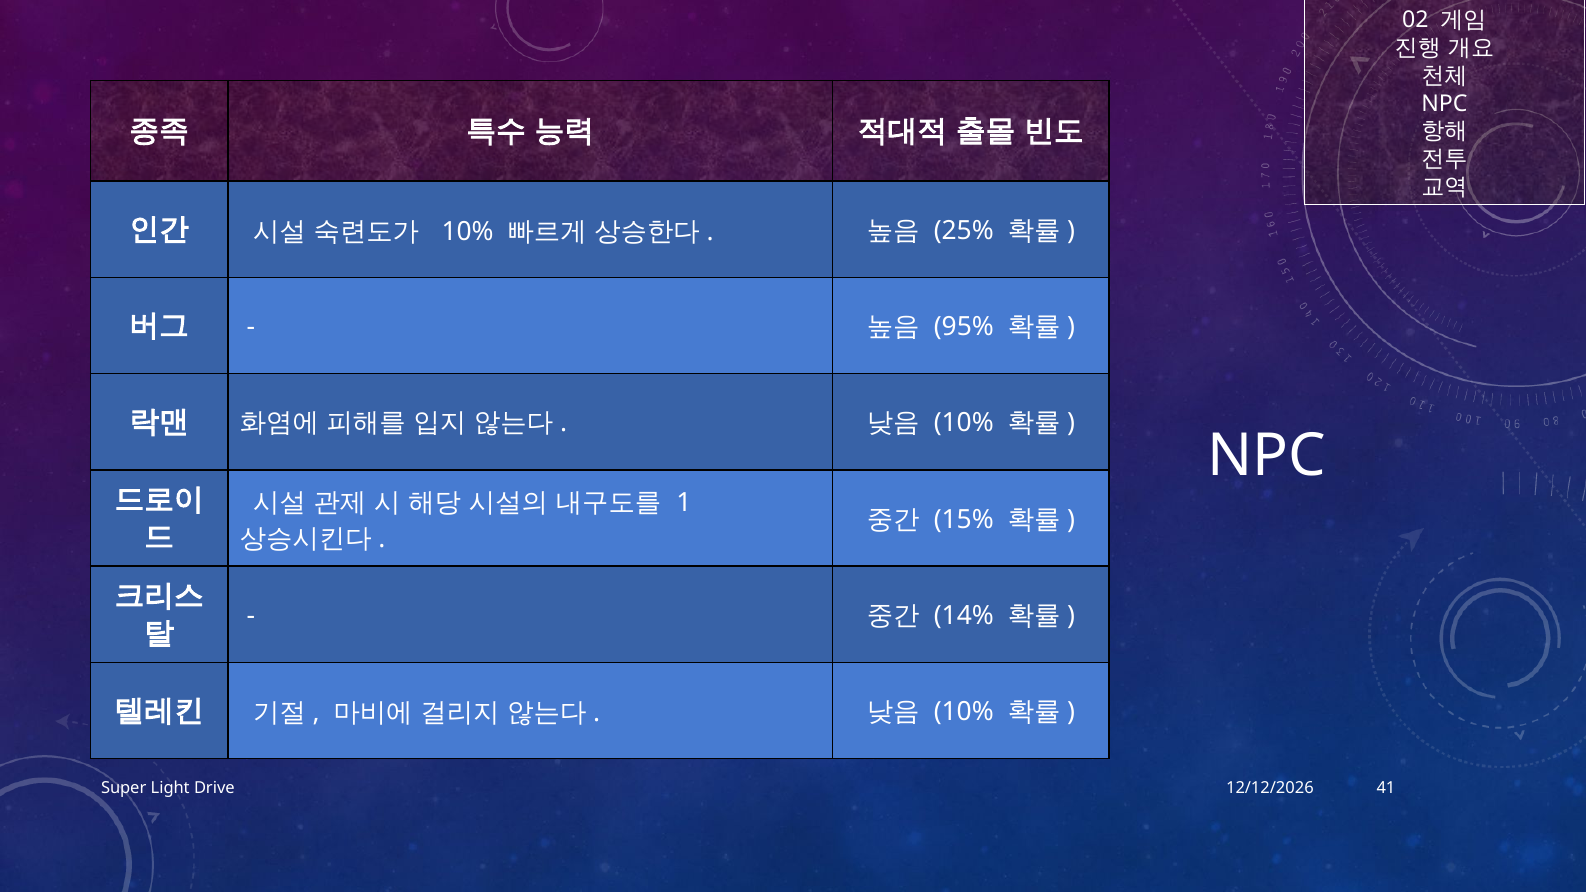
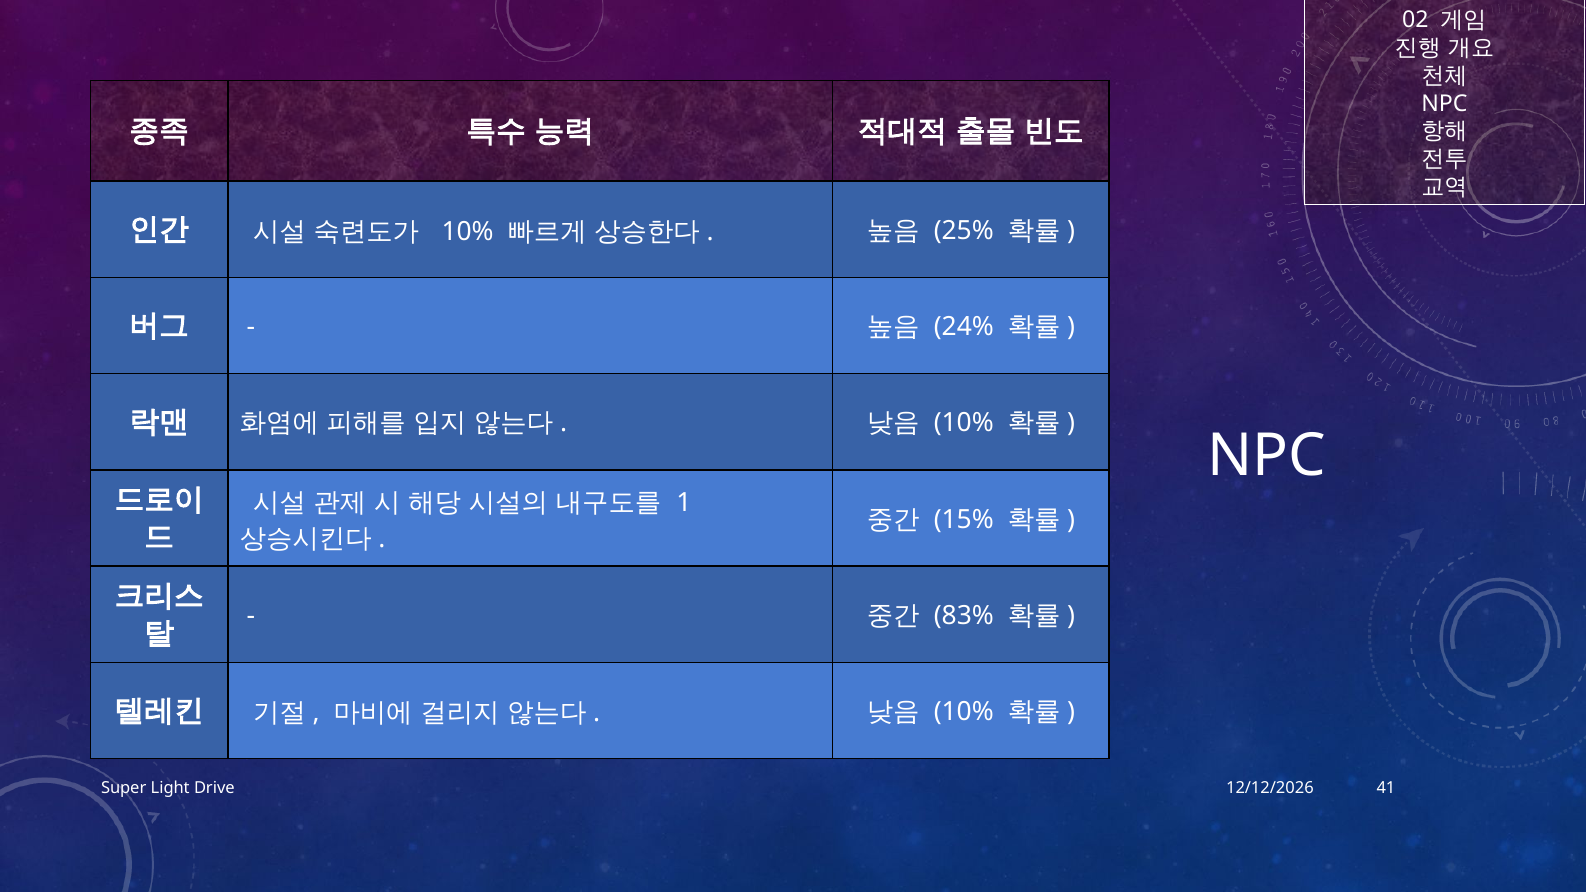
95%: 95% -> 24%
14%: 14% -> 83%
